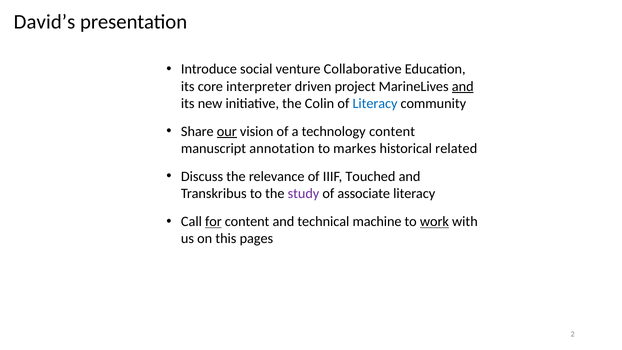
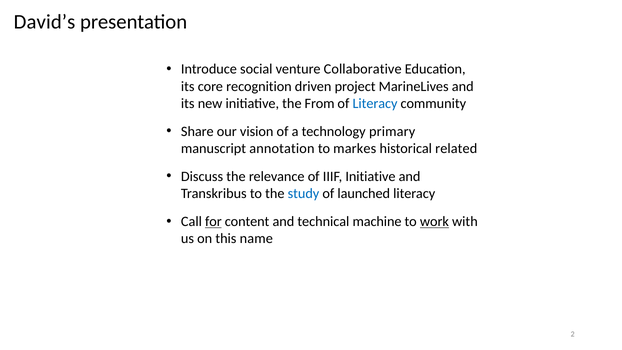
interpreter: interpreter -> recognition
and at (463, 86) underline: present -> none
Colin: Colin -> From
our underline: present -> none
technology content: content -> primary
IIIF Touched: Touched -> Initiative
study colour: purple -> blue
associate: associate -> launched
pages: pages -> name
